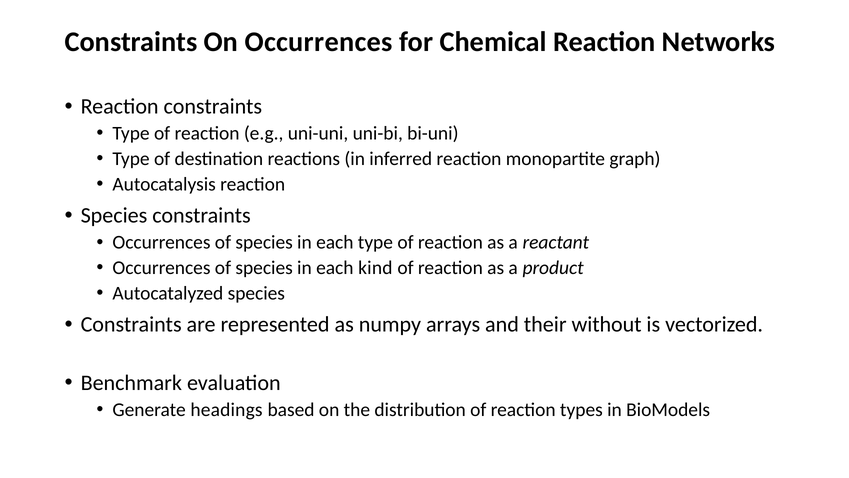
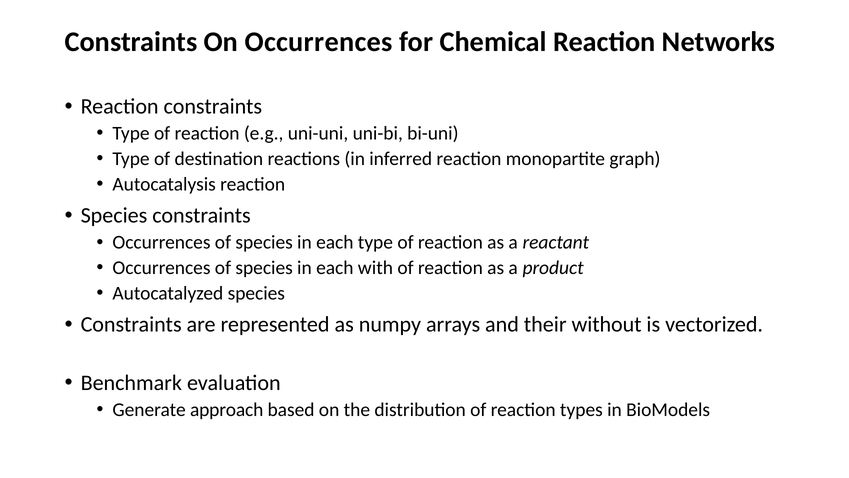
kind: kind -> with
headings: headings -> approach
